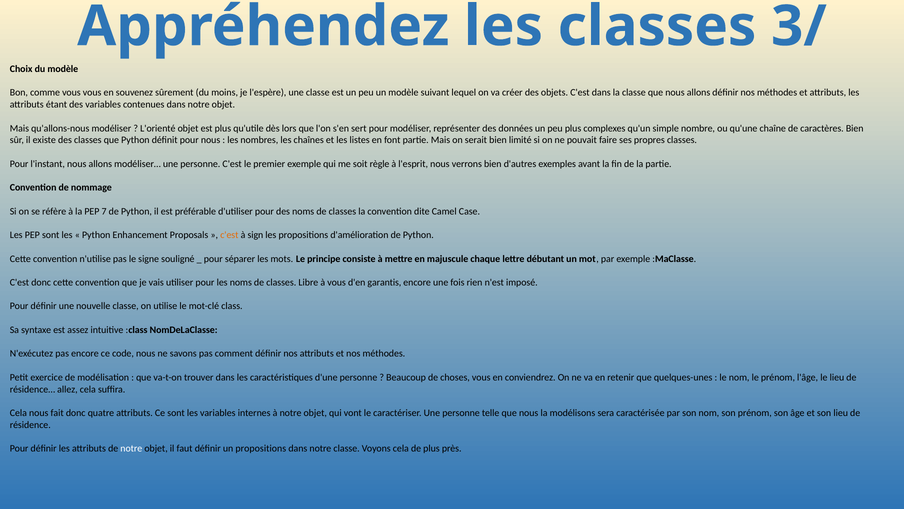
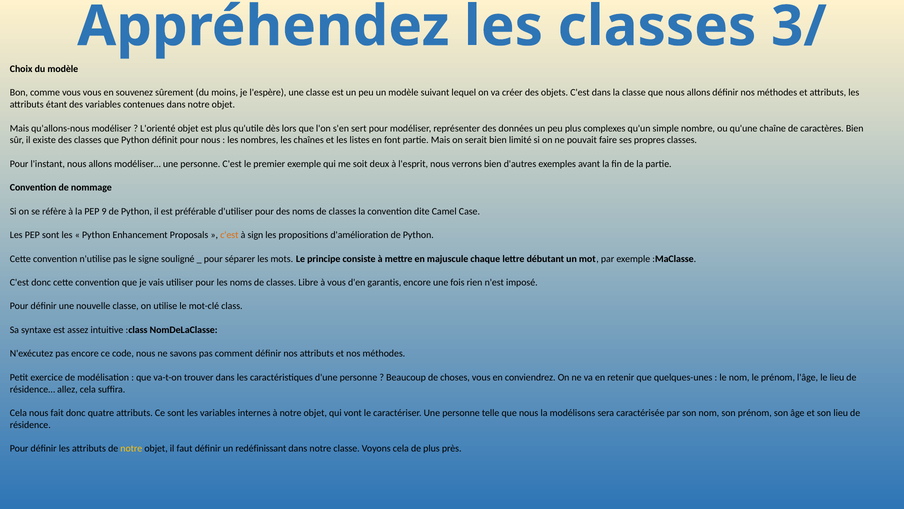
règle: règle -> deux
7: 7 -> 9
notre at (131, 448) colour: white -> yellow
un propositions: propositions -> redéfinissant
